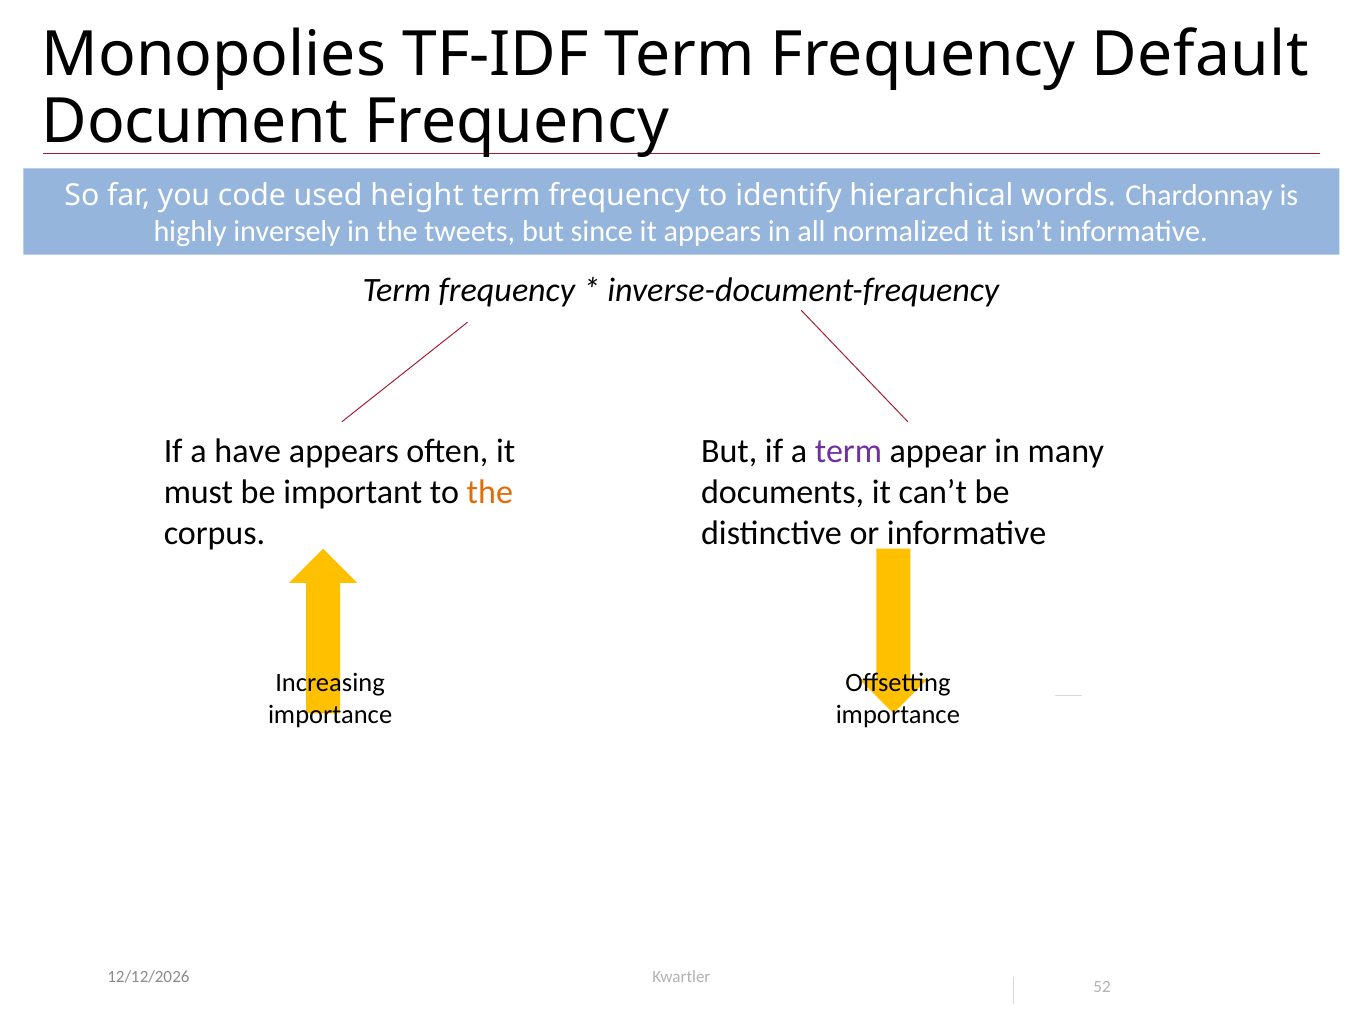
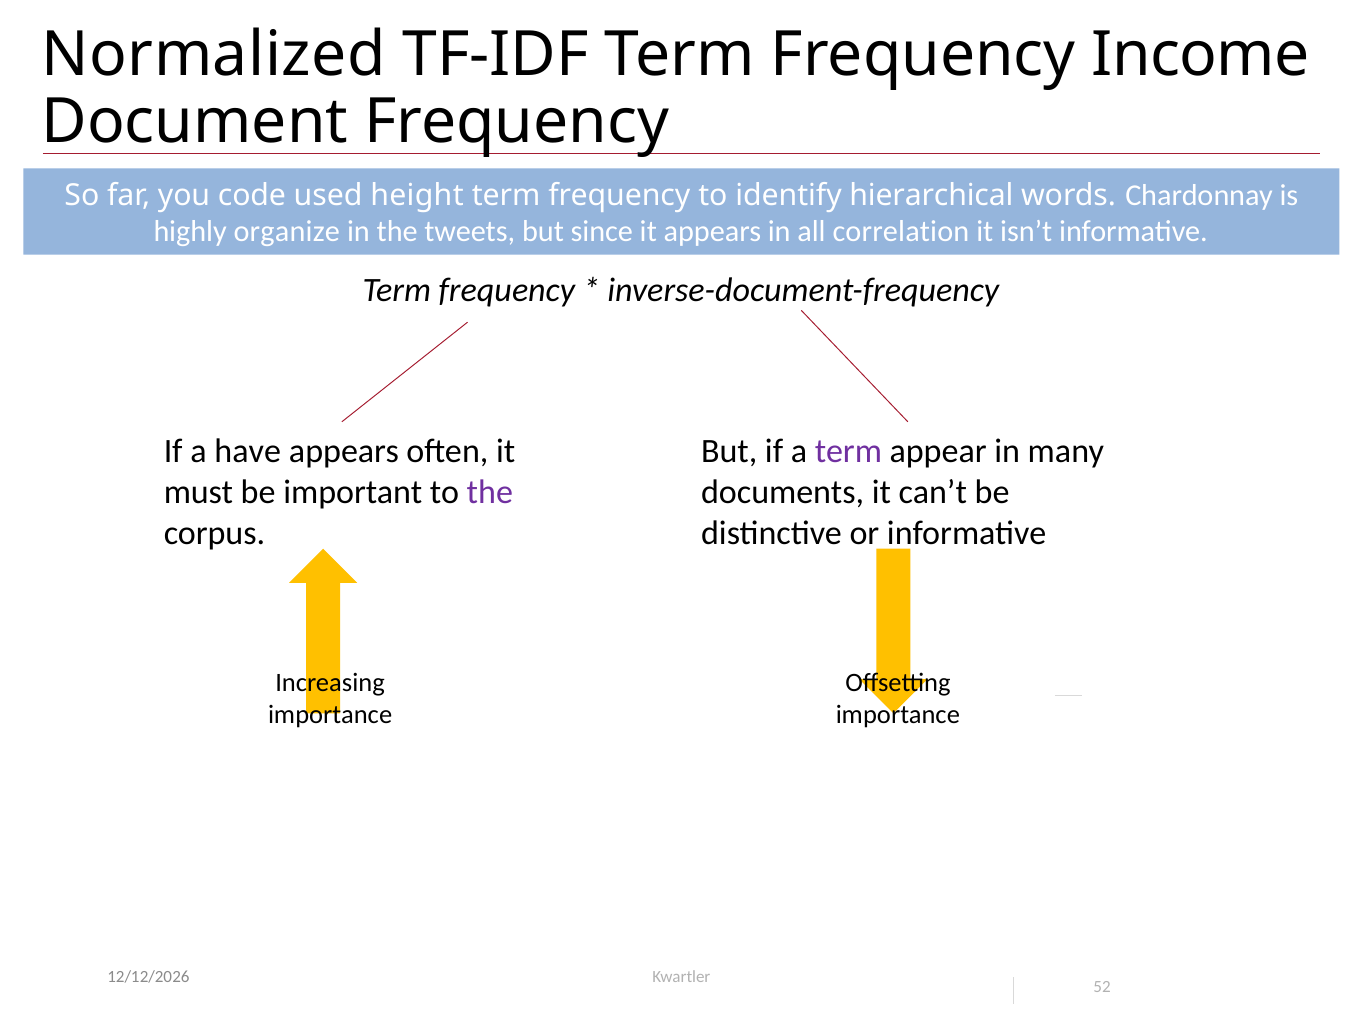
Monopolies: Monopolies -> Normalized
Default: Default -> Income
inversely: inversely -> organize
normalized: normalized -> correlation
the at (490, 492) colour: orange -> purple
